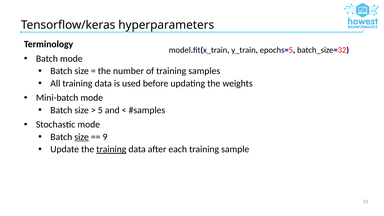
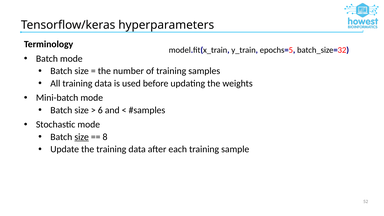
5: 5 -> 6
9: 9 -> 8
training at (111, 149) underline: present -> none
